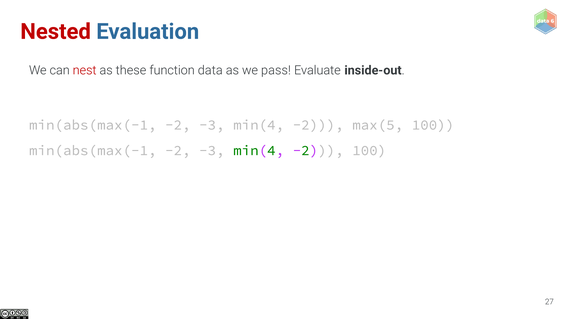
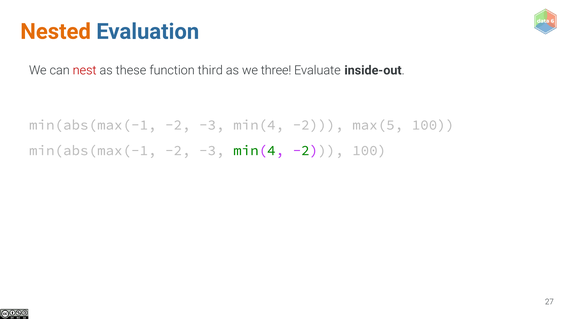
Nested colour: red -> orange
data: data -> third
pass: pass -> three
